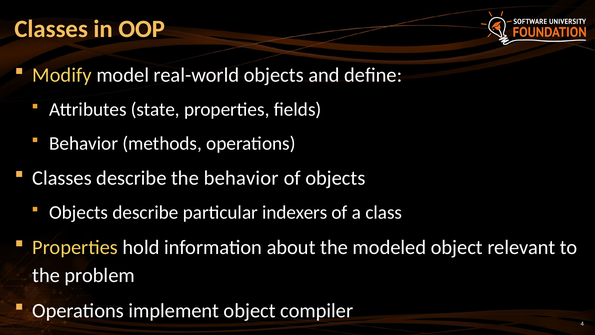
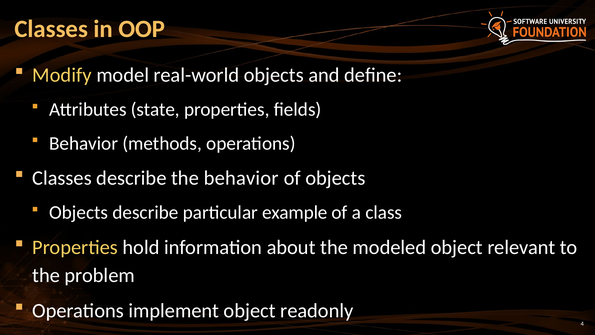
indexers: indexers -> example
compiler: compiler -> readonly
